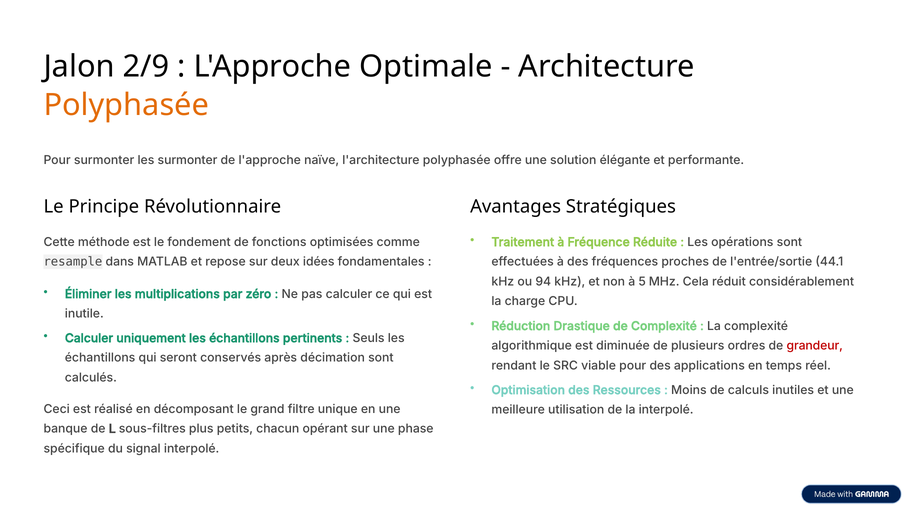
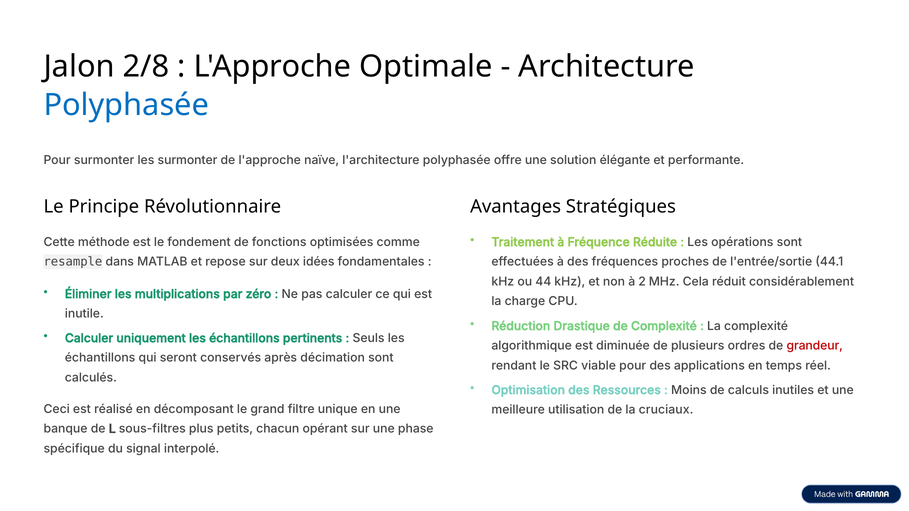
2/9: 2/9 -> 2/8
Polyphasée at (126, 105) colour: orange -> blue
94: 94 -> 44
5: 5 -> 2
la interpolé: interpolé -> cruciaux
